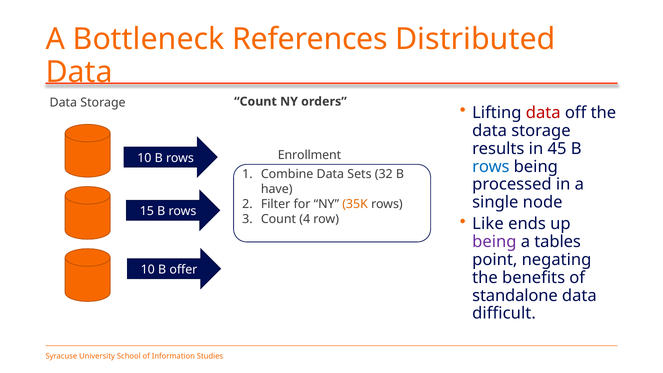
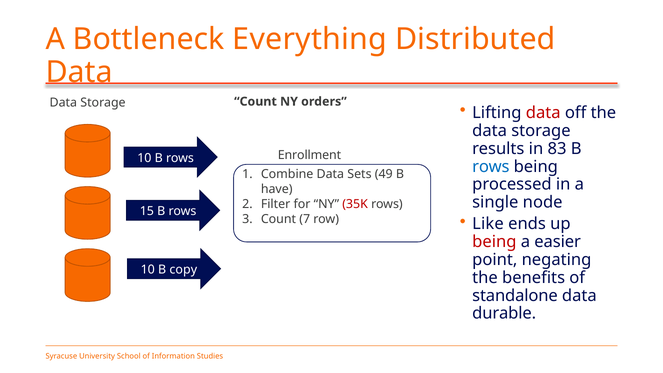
References: References -> Everything
45: 45 -> 83
32: 32 -> 49
35K colour: orange -> red
4: 4 -> 7
being at (494, 242) colour: purple -> red
tables: tables -> easier
offer: offer -> copy
difficult: difficult -> durable
